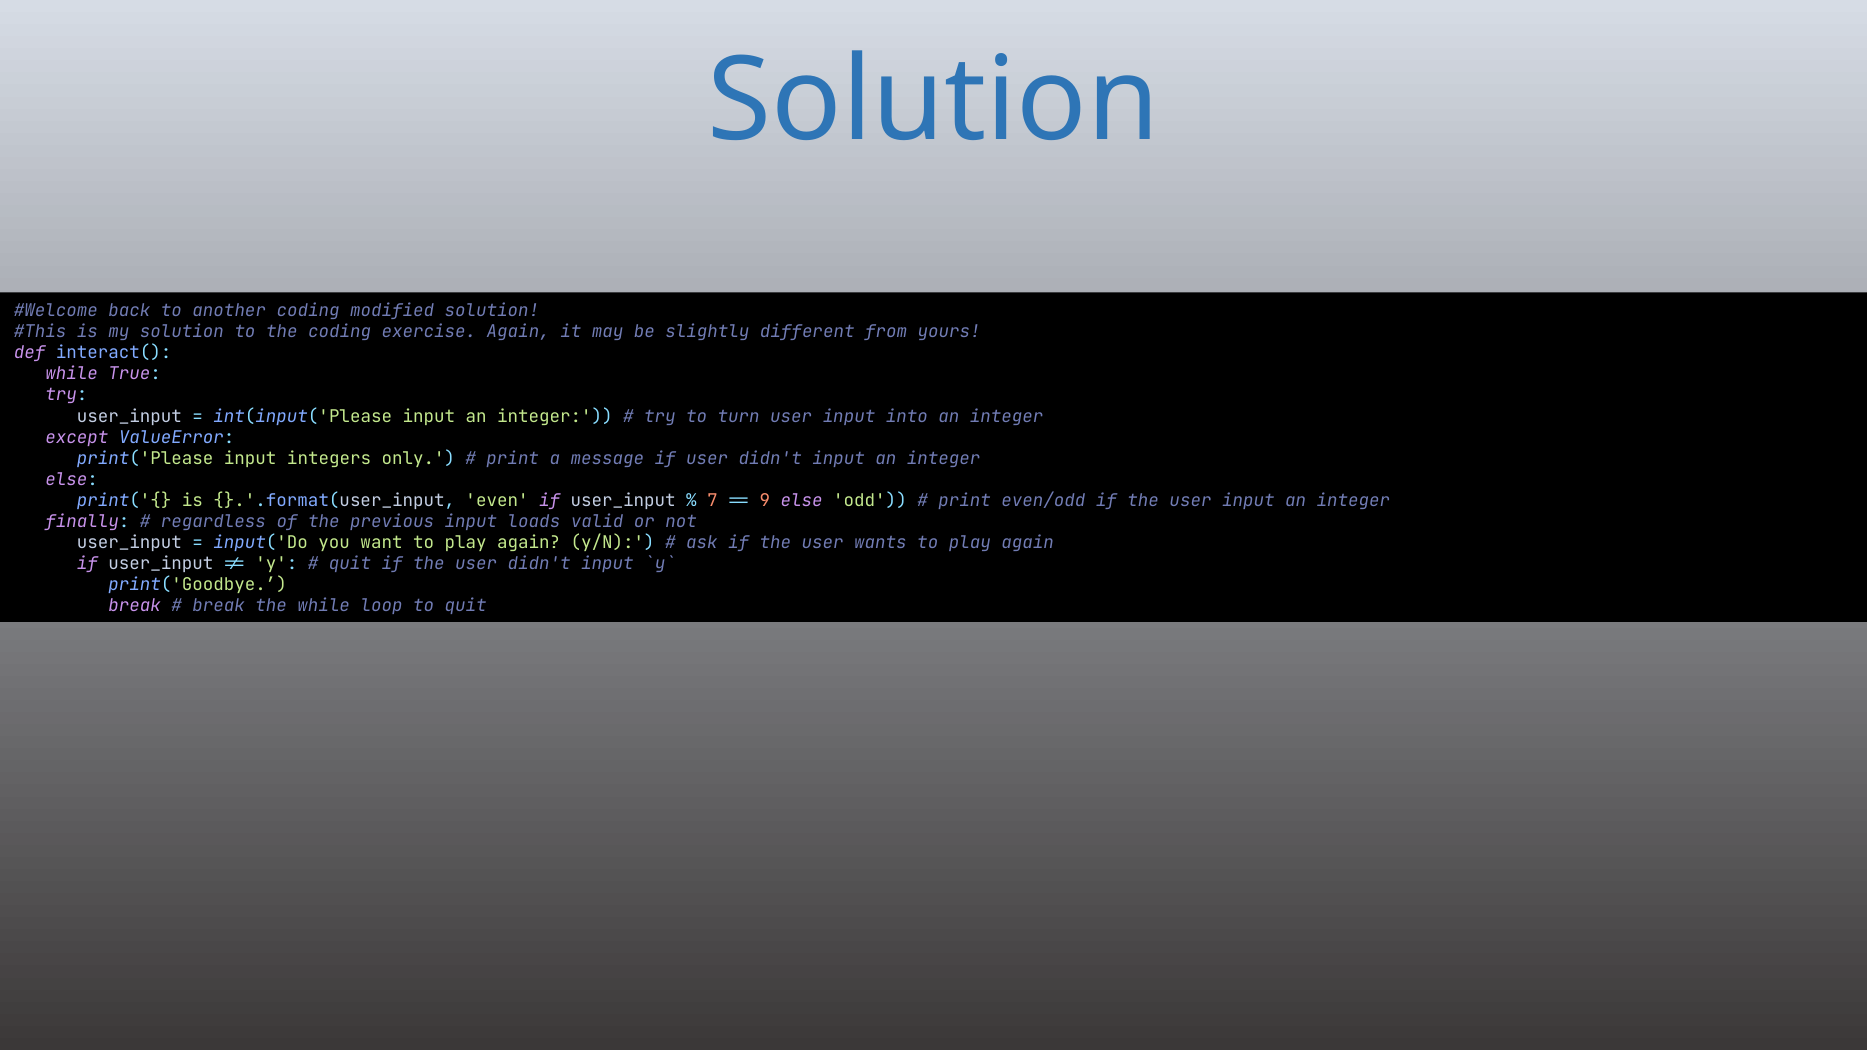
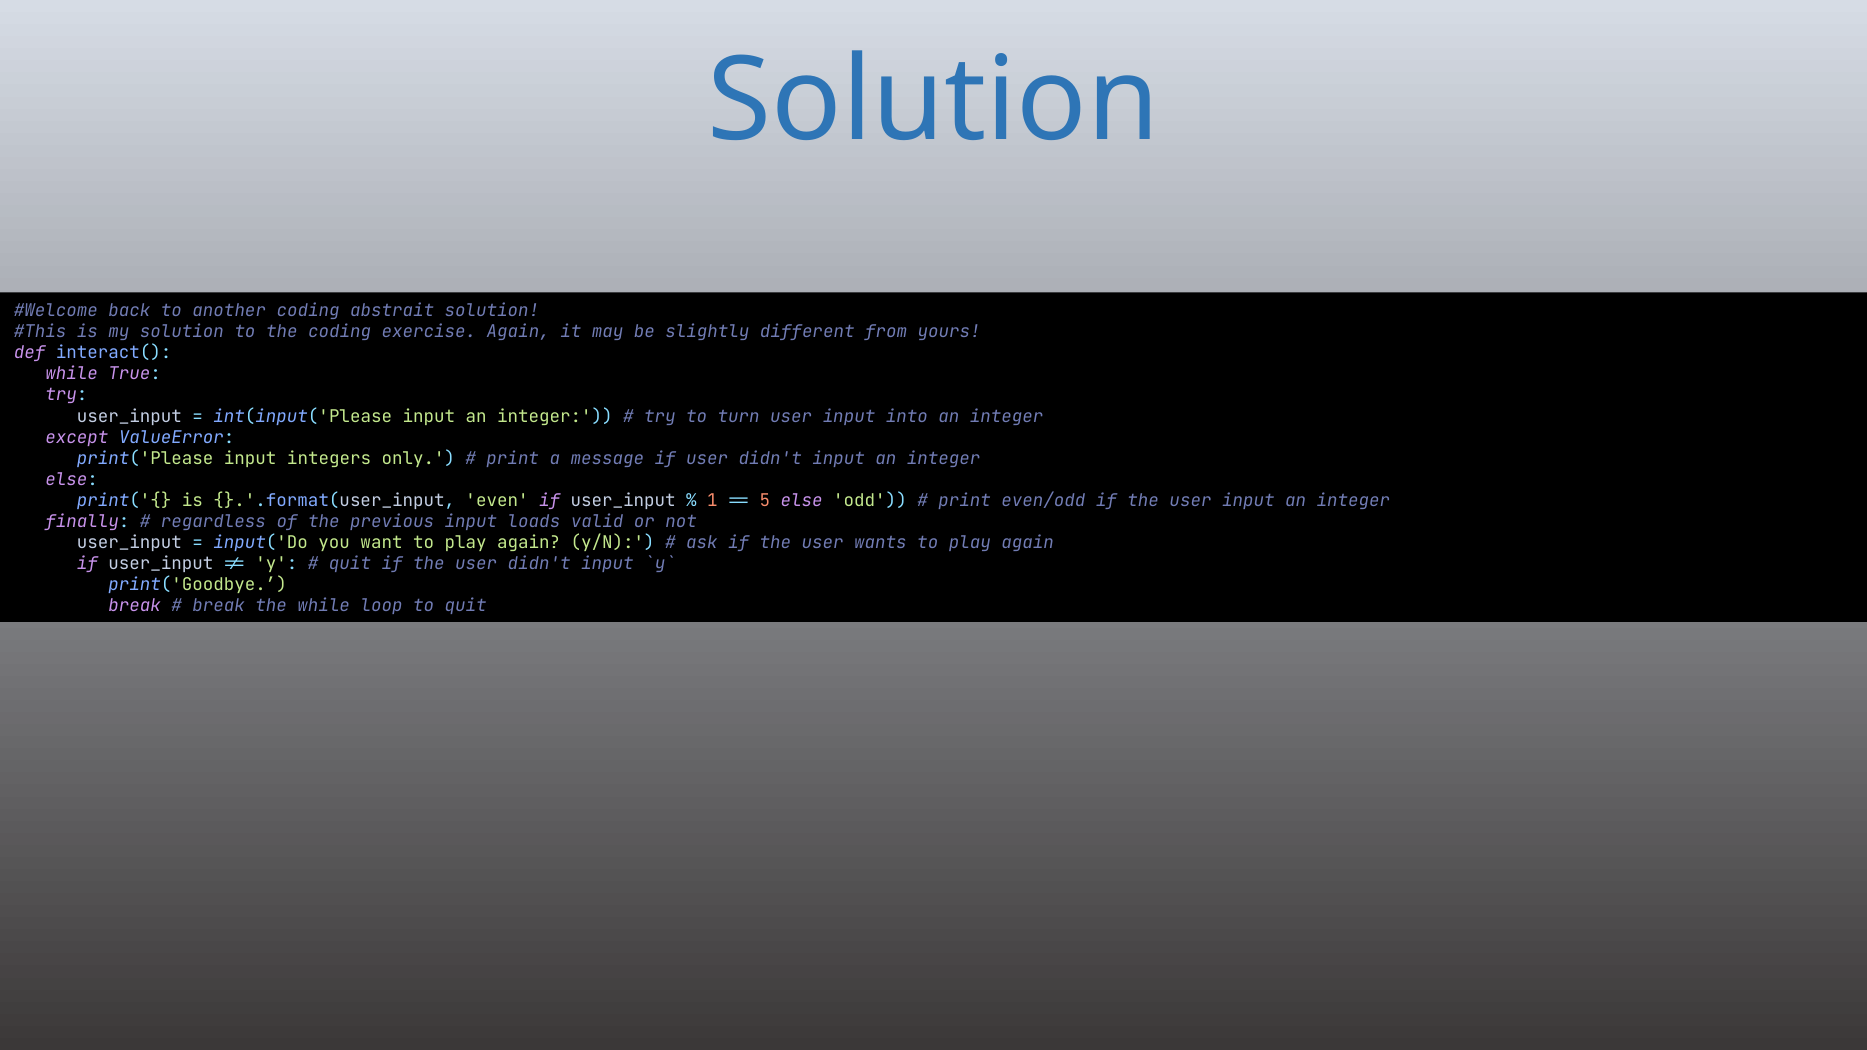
modified: modified -> abstrait
7: 7 -> 1
9: 9 -> 5
